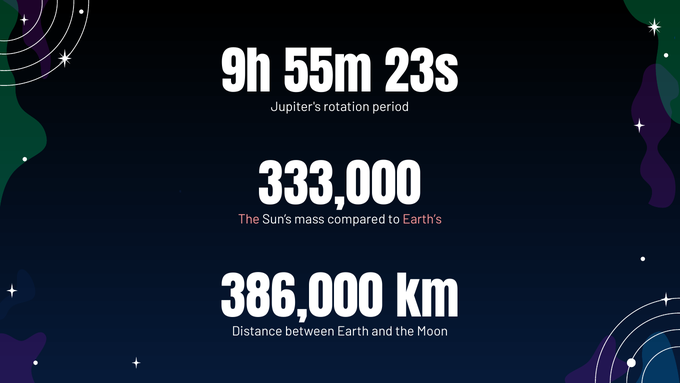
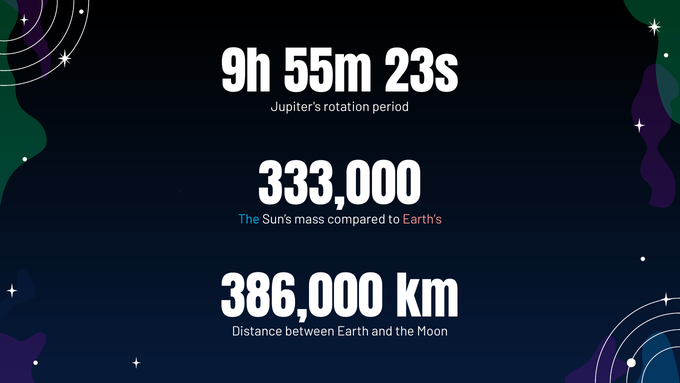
The at (249, 219) colour: pink -> light blue
